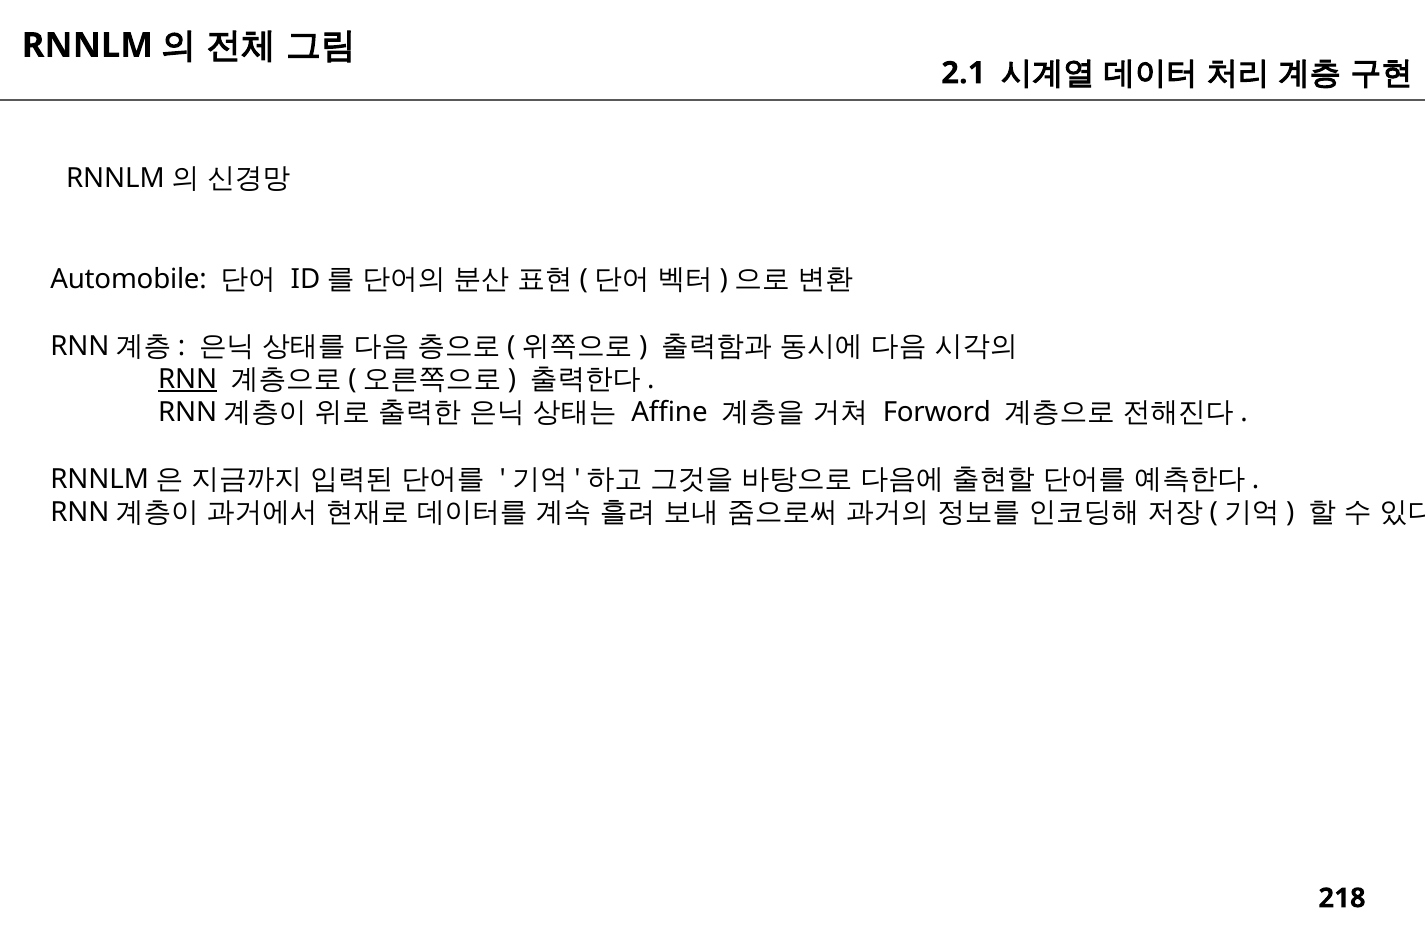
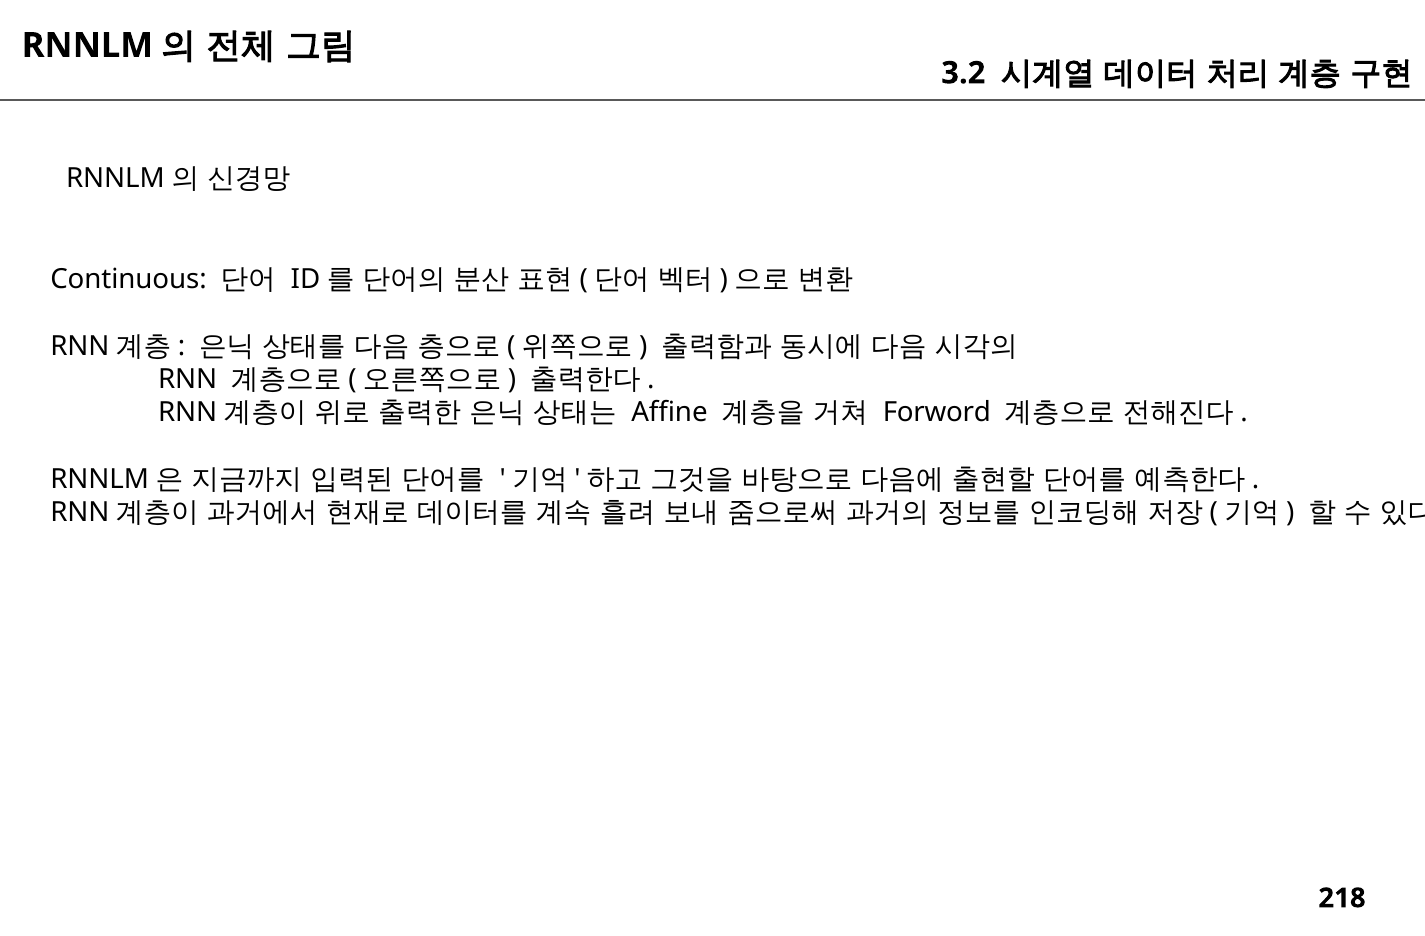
2.1: 2.1 -> 3.2
Automobile: Automobile -> Continuous
RNN underline: present -> none
